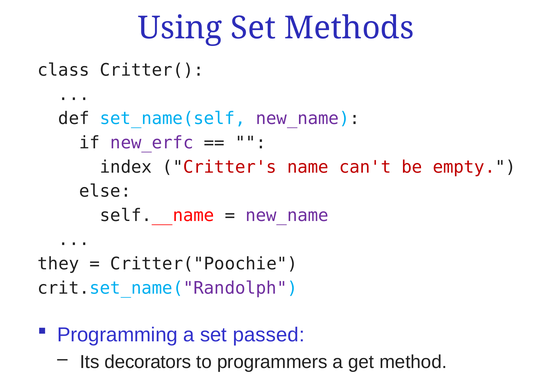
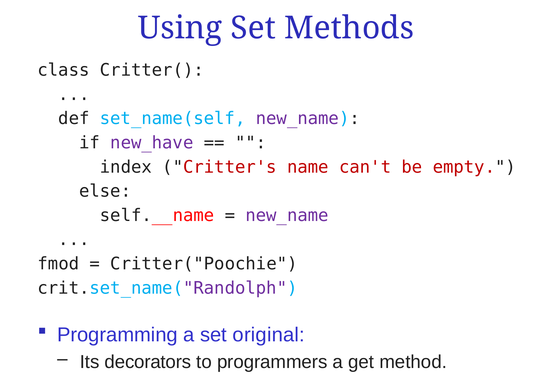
new_erfc: new_erfc -> new_have
they: they -> fmod
passed: passed -> original
